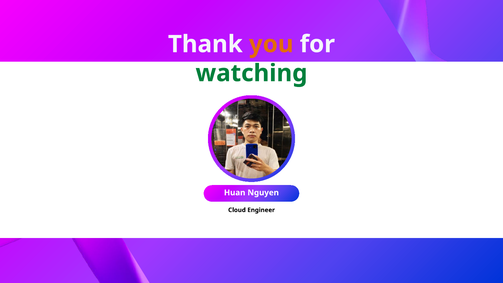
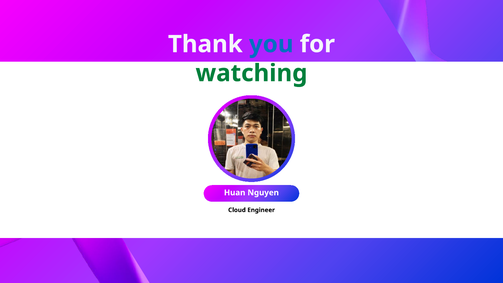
you colour: orange -> blue
